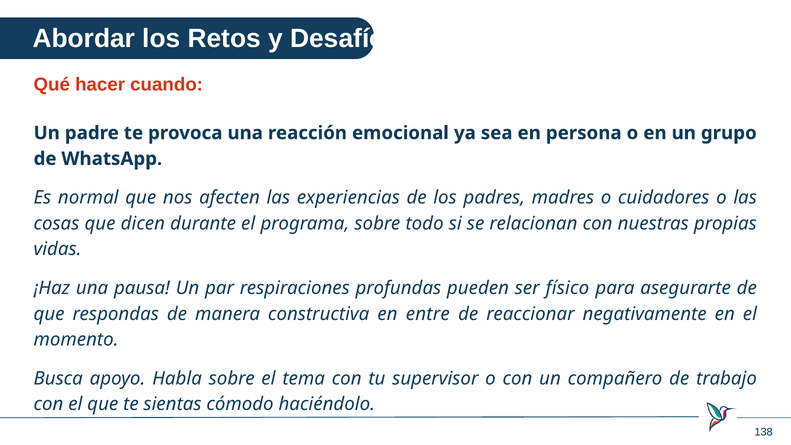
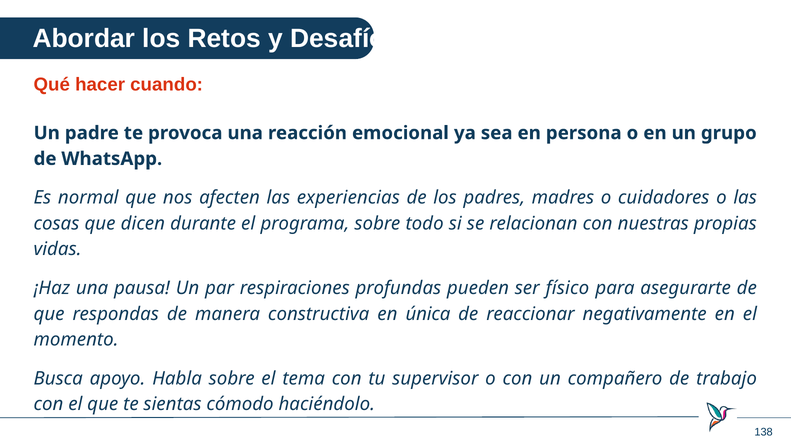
entre: entre -> única
